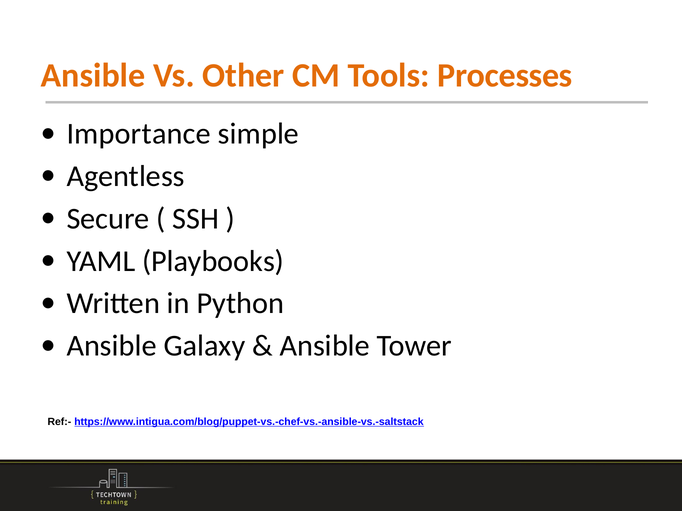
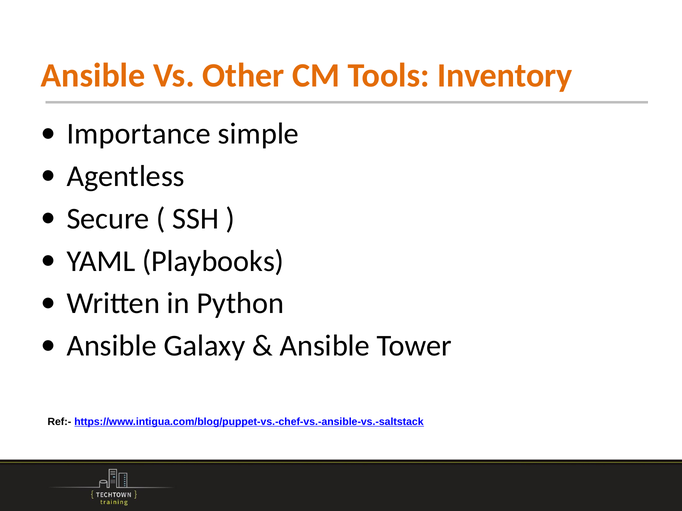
Processes: Processes -> Inventory
